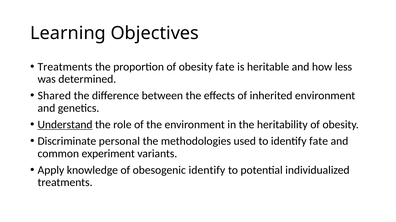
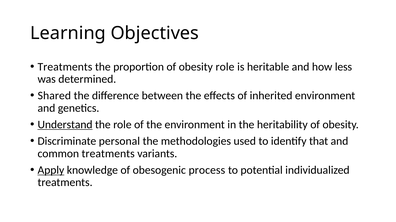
obesity fate: fate -> role
identify fate: fate -> that
common experiment: experiment -> treatments
Apply underline: none -> present
obesogenic identify: identify -> process
